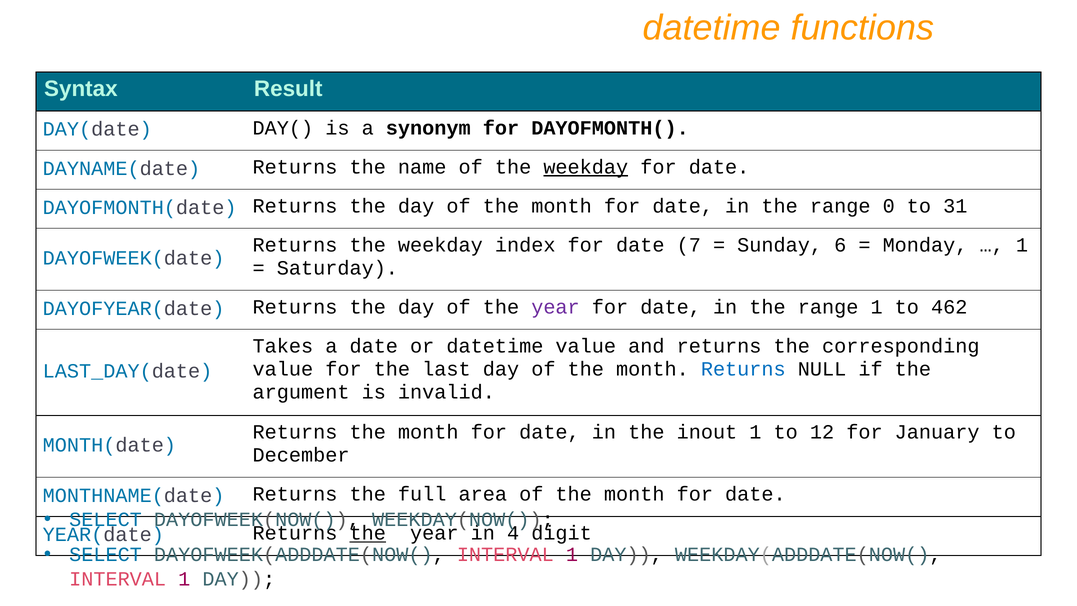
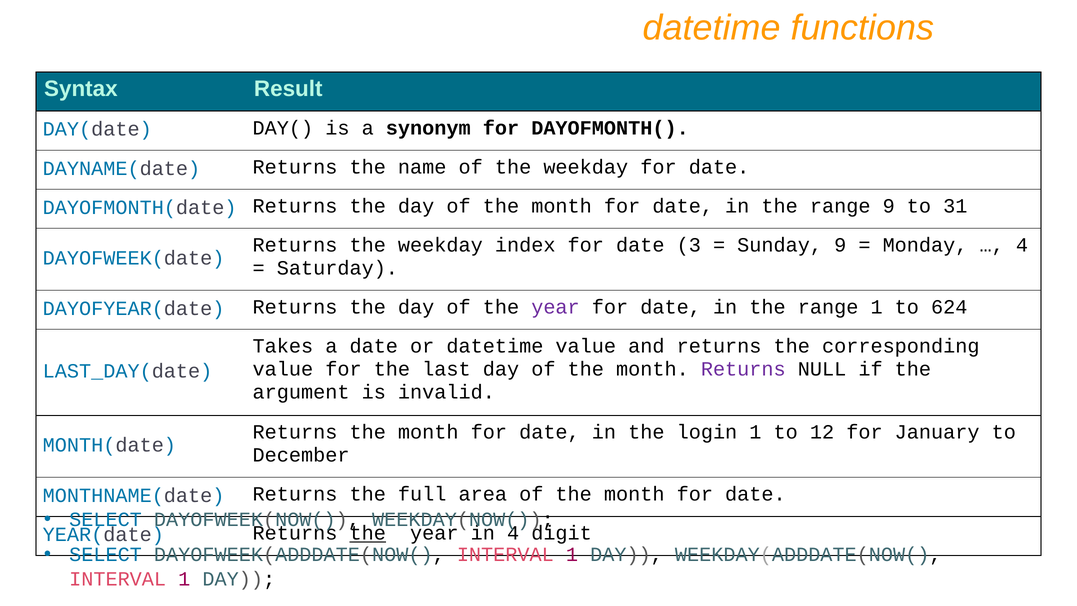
weekday at (586, 167) underline: present -> none
range 0: 0 -> 9
7: 7 -> 3
Sunday 6: 6 -> 9
1 at (1022, 245): 1 -> 4
462: 462 -> 624
Returns at (743, 369) colour: blue -> purple
inout: inout -> login
